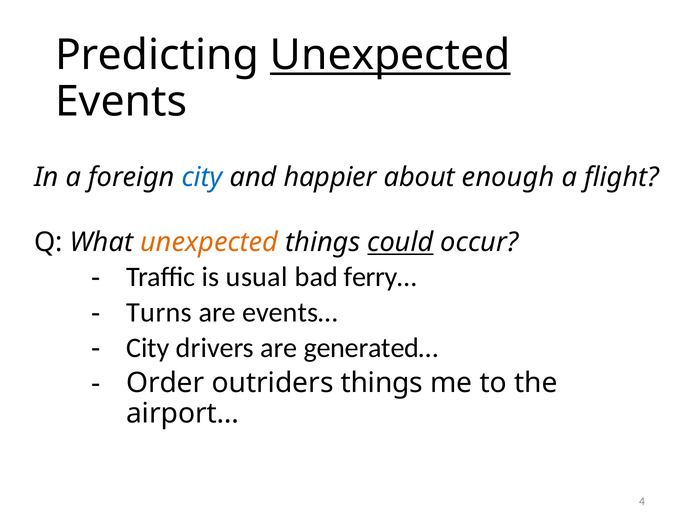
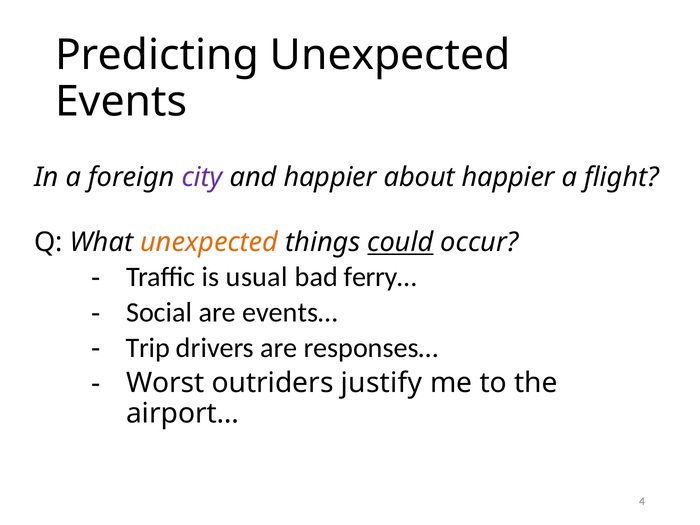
Unexpected at (390, 55) underline: present -> none
city at (202, 178) colour: blue -> purple
about enough: enough -> happier
Turns: Turns -> Social
City at (148, 348): City -> Trip
generated…: generated… -> responses…
Order: Order -> Worst
outriders things: things -> justify
